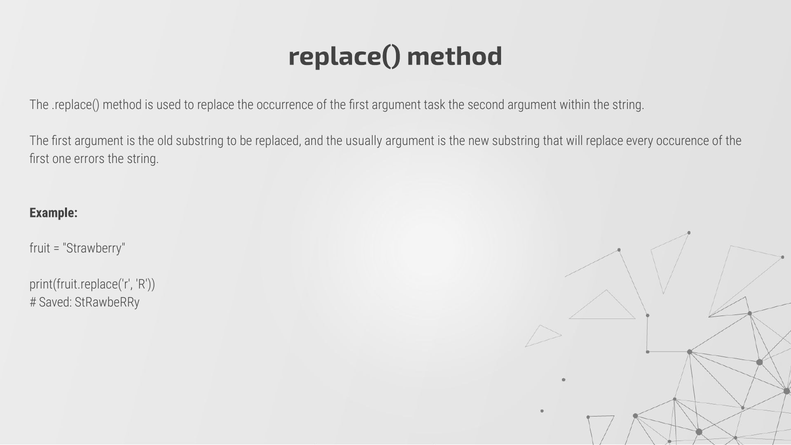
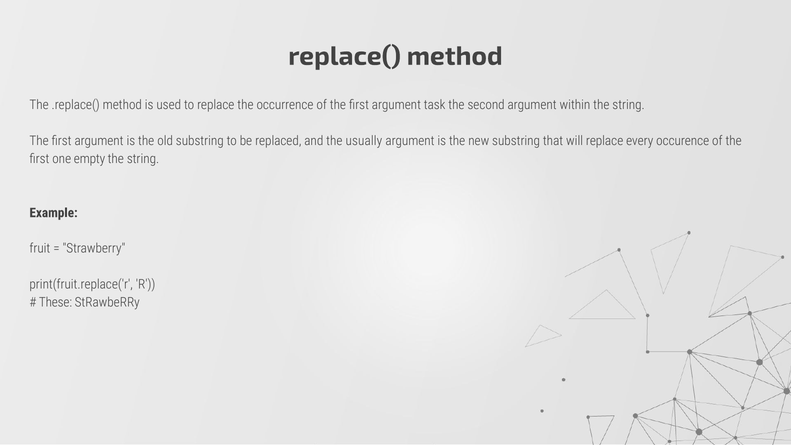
errors: errors -> empty
Saved: Saved -> These
